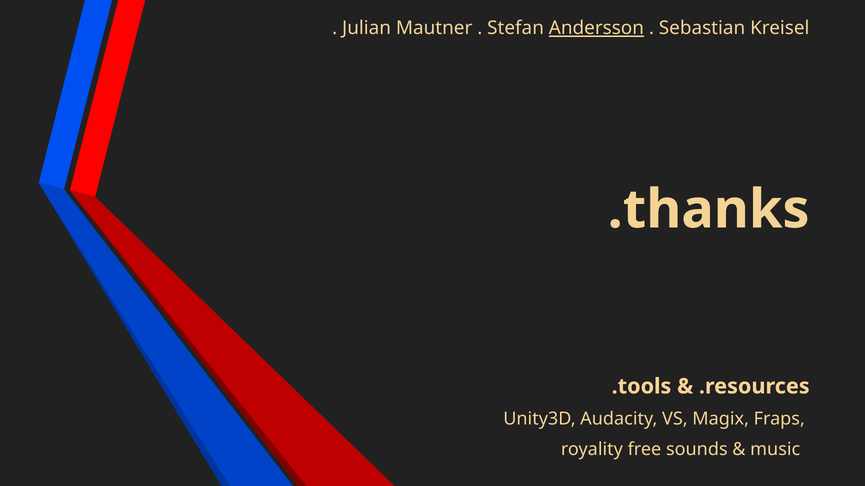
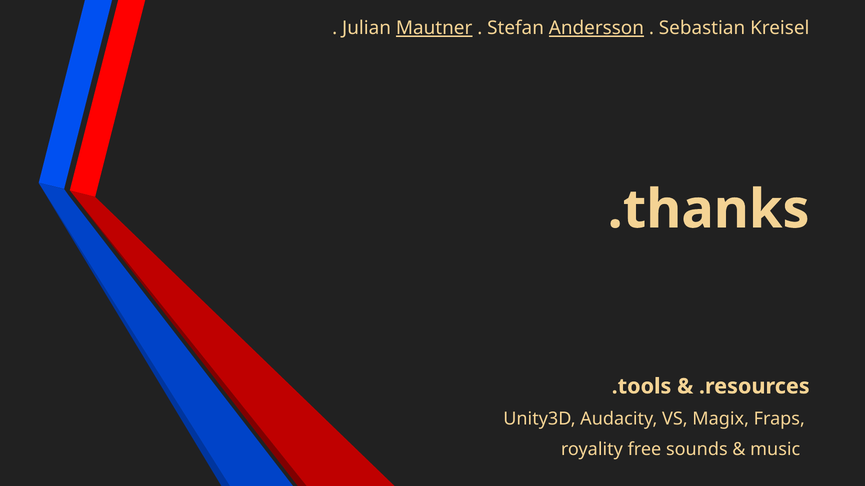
Mautner underline: none -> present
